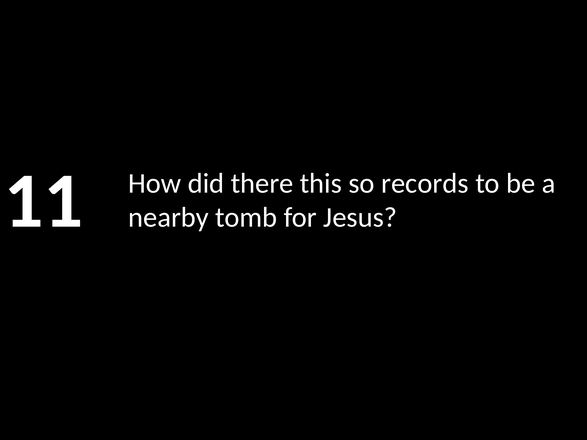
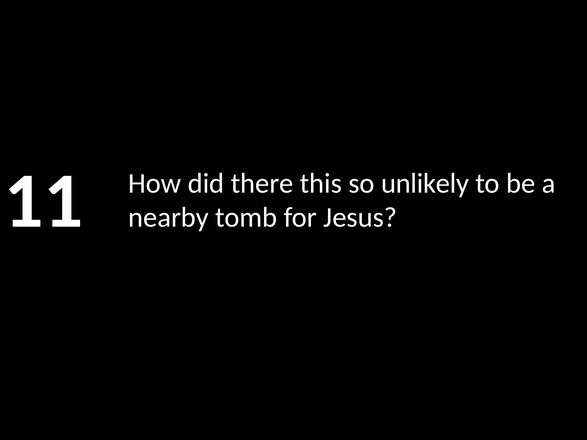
records: records -> unlikely
